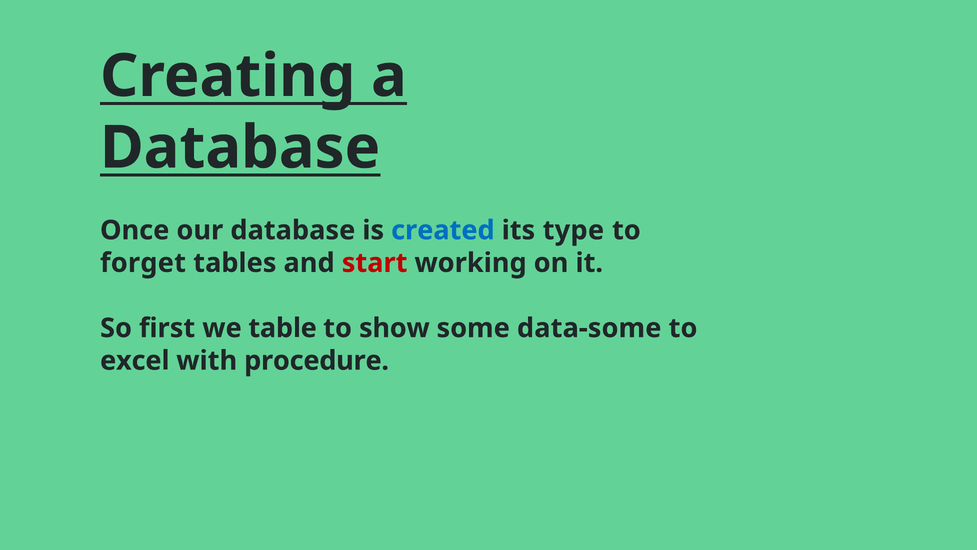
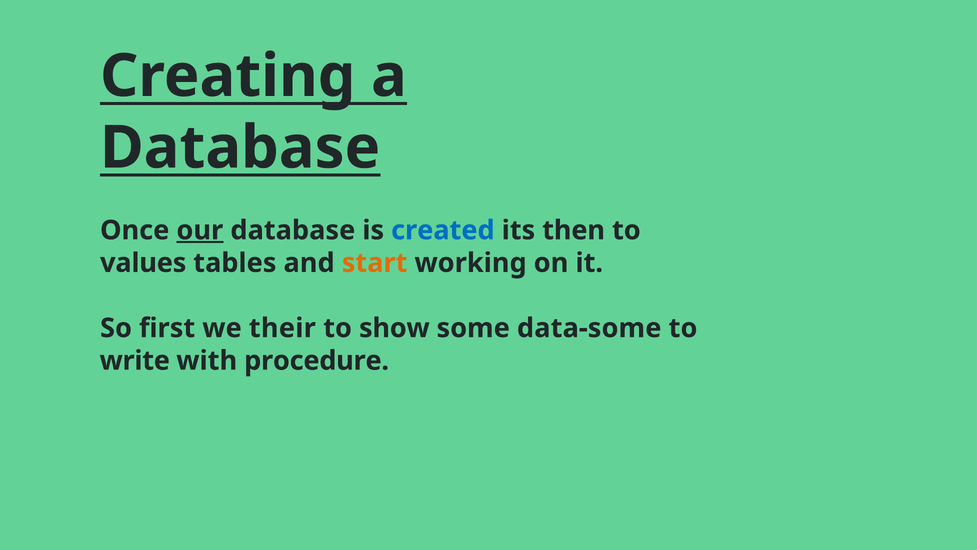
our underline: none -> present
type: type -> then
forget: forget -> values
start colour: red -> orange
table: table -> their
excel: excel -> write
